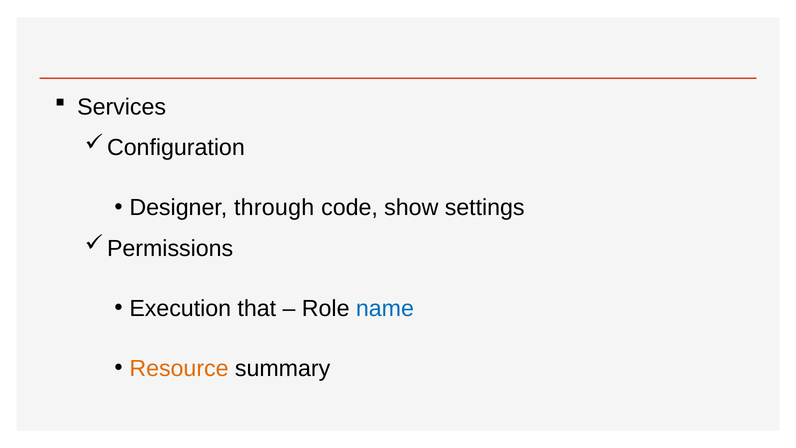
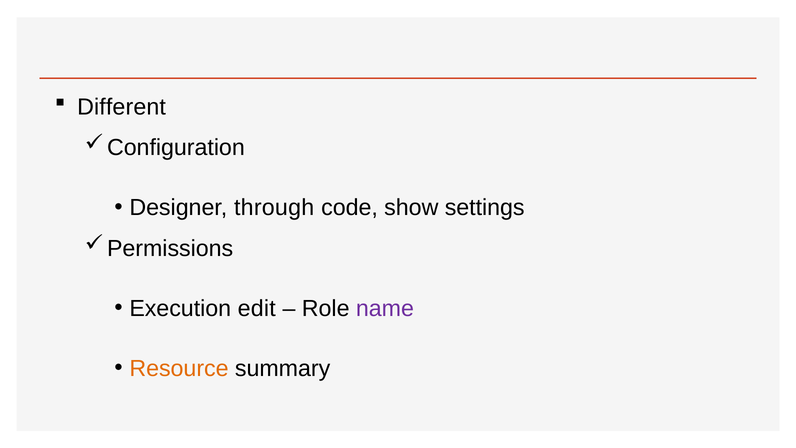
Services: Services -> Different
that: that -> edit
name colour: blue -> purple
